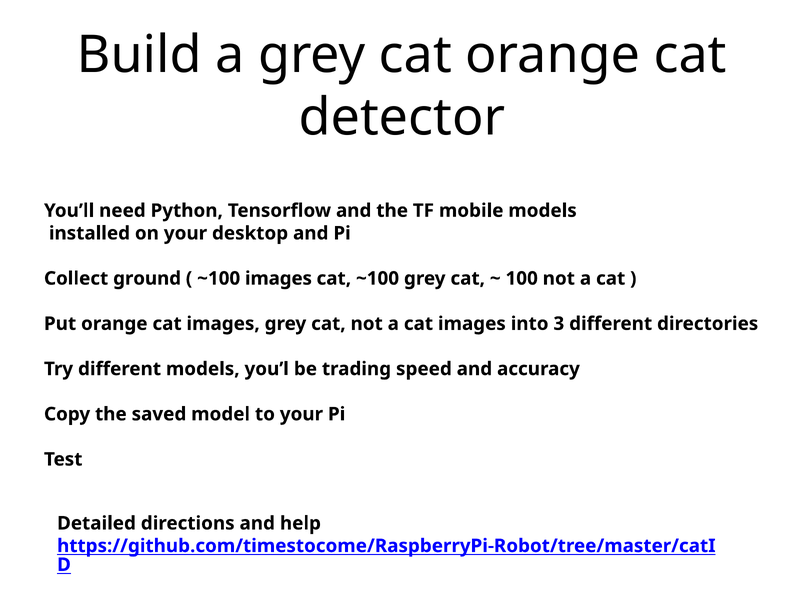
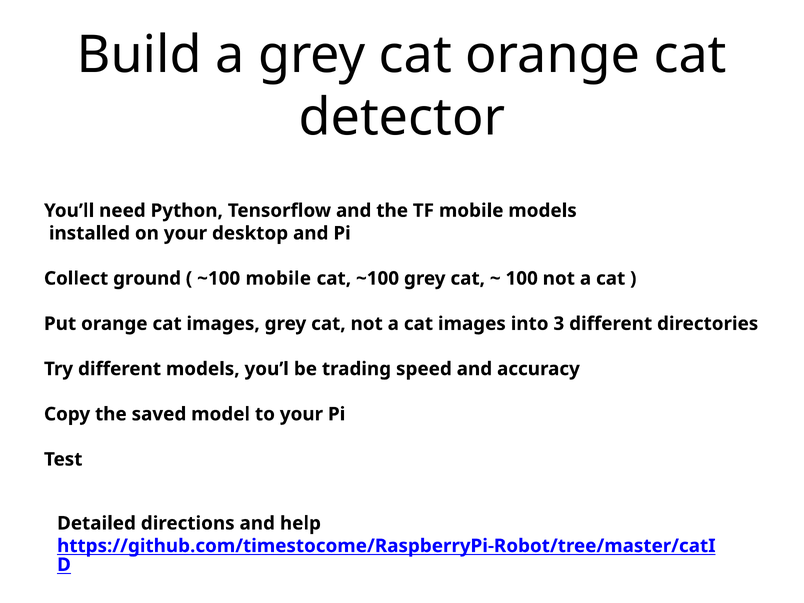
~100 images: images -> mobile
